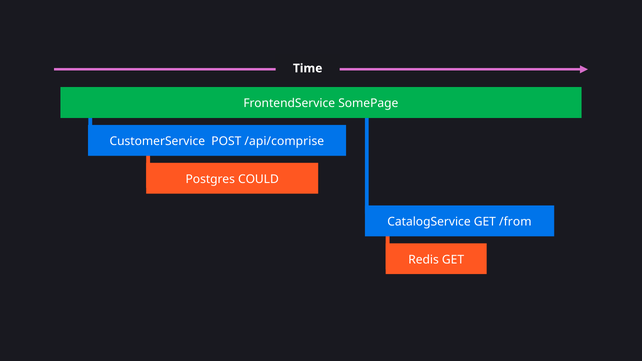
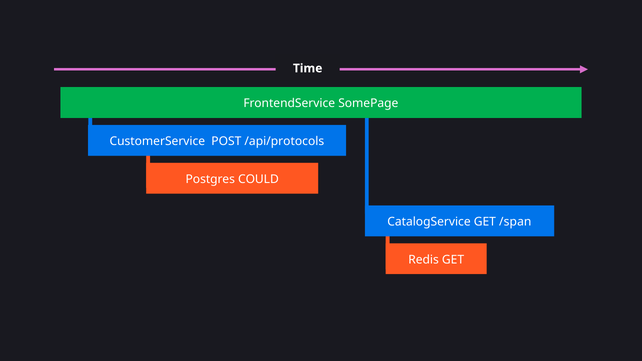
/api/comprise: /api/comprise -> /api/protocols
/from: /from -> /span
